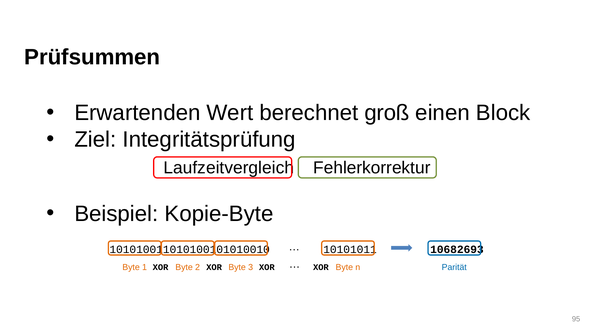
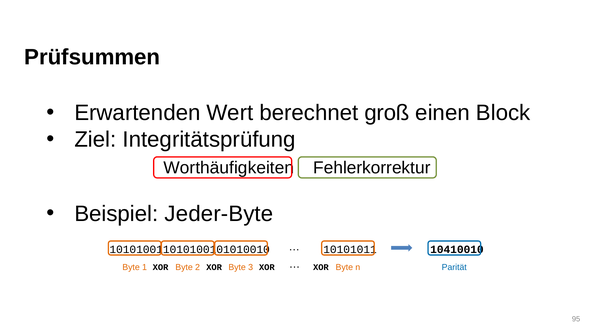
Laufzeitvergleich: Laufzeitvergleich -> Worthäufigkeiten
Kopie-Byte: Kopie-Byte -> Jeder-Byte
10682693: 10682693 -> 10410010
